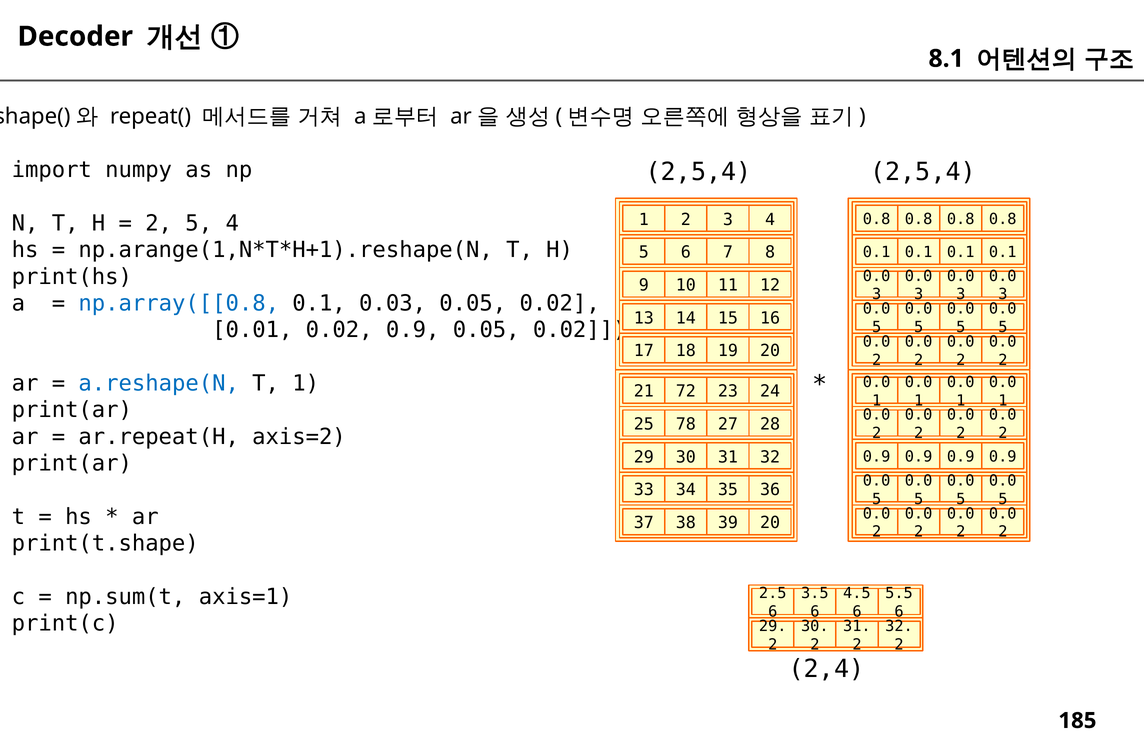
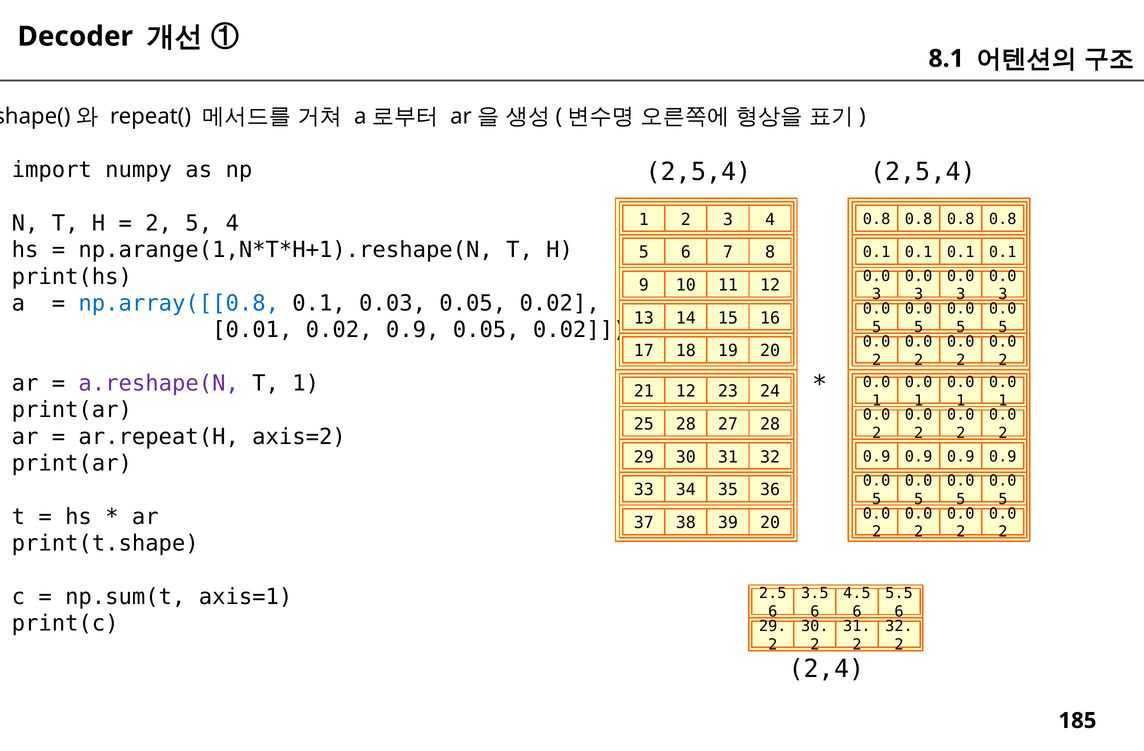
a.reshape(N colour: blue -> purple
21 72: 72 -> 12
25 78: 78 -> 28
